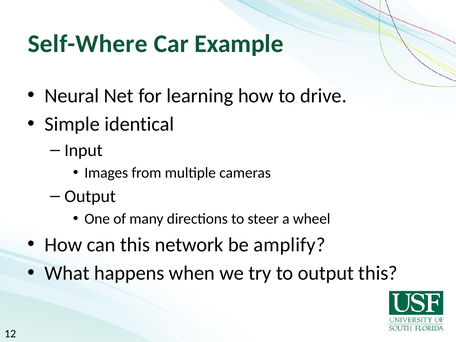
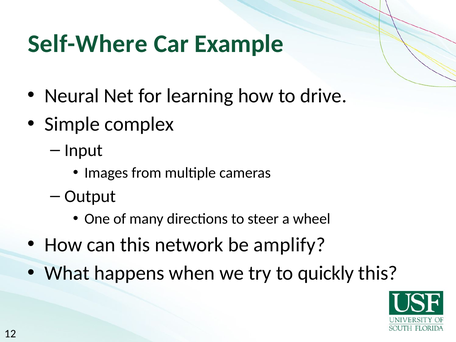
identical: identical -> complex
to output: output -> quickly
